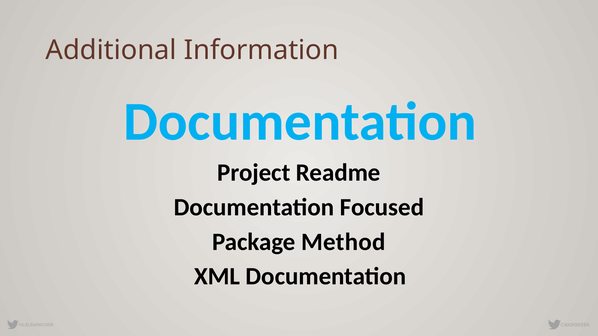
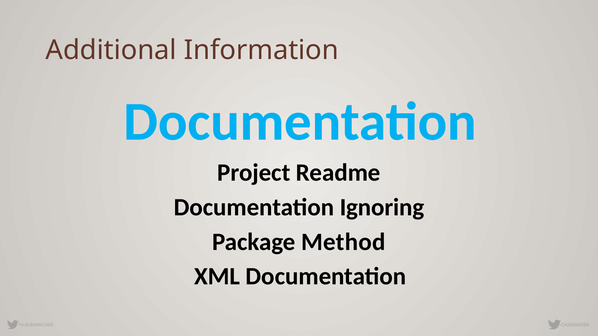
Focused: Focused -> Ignoring
